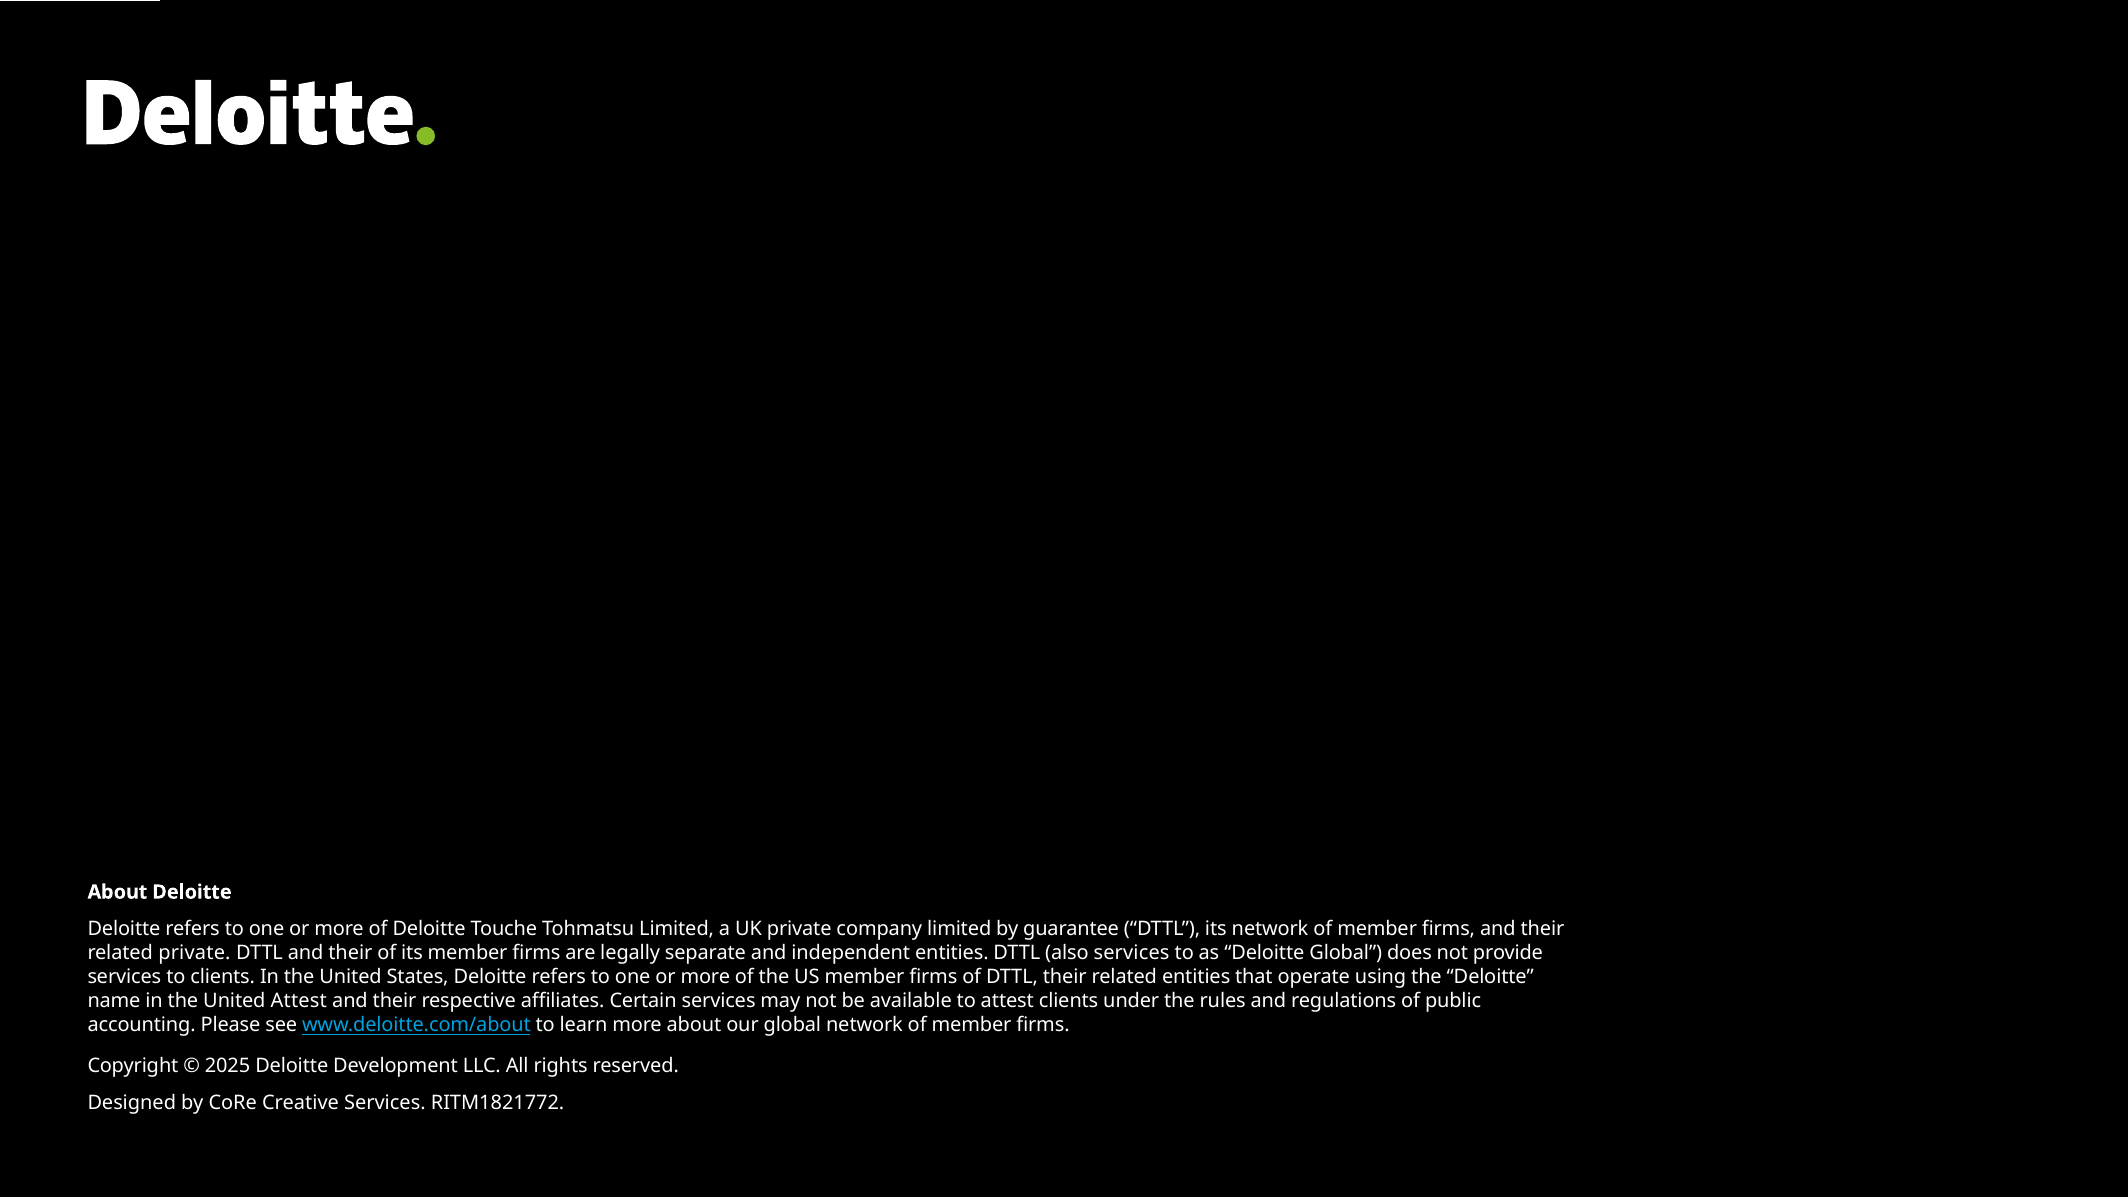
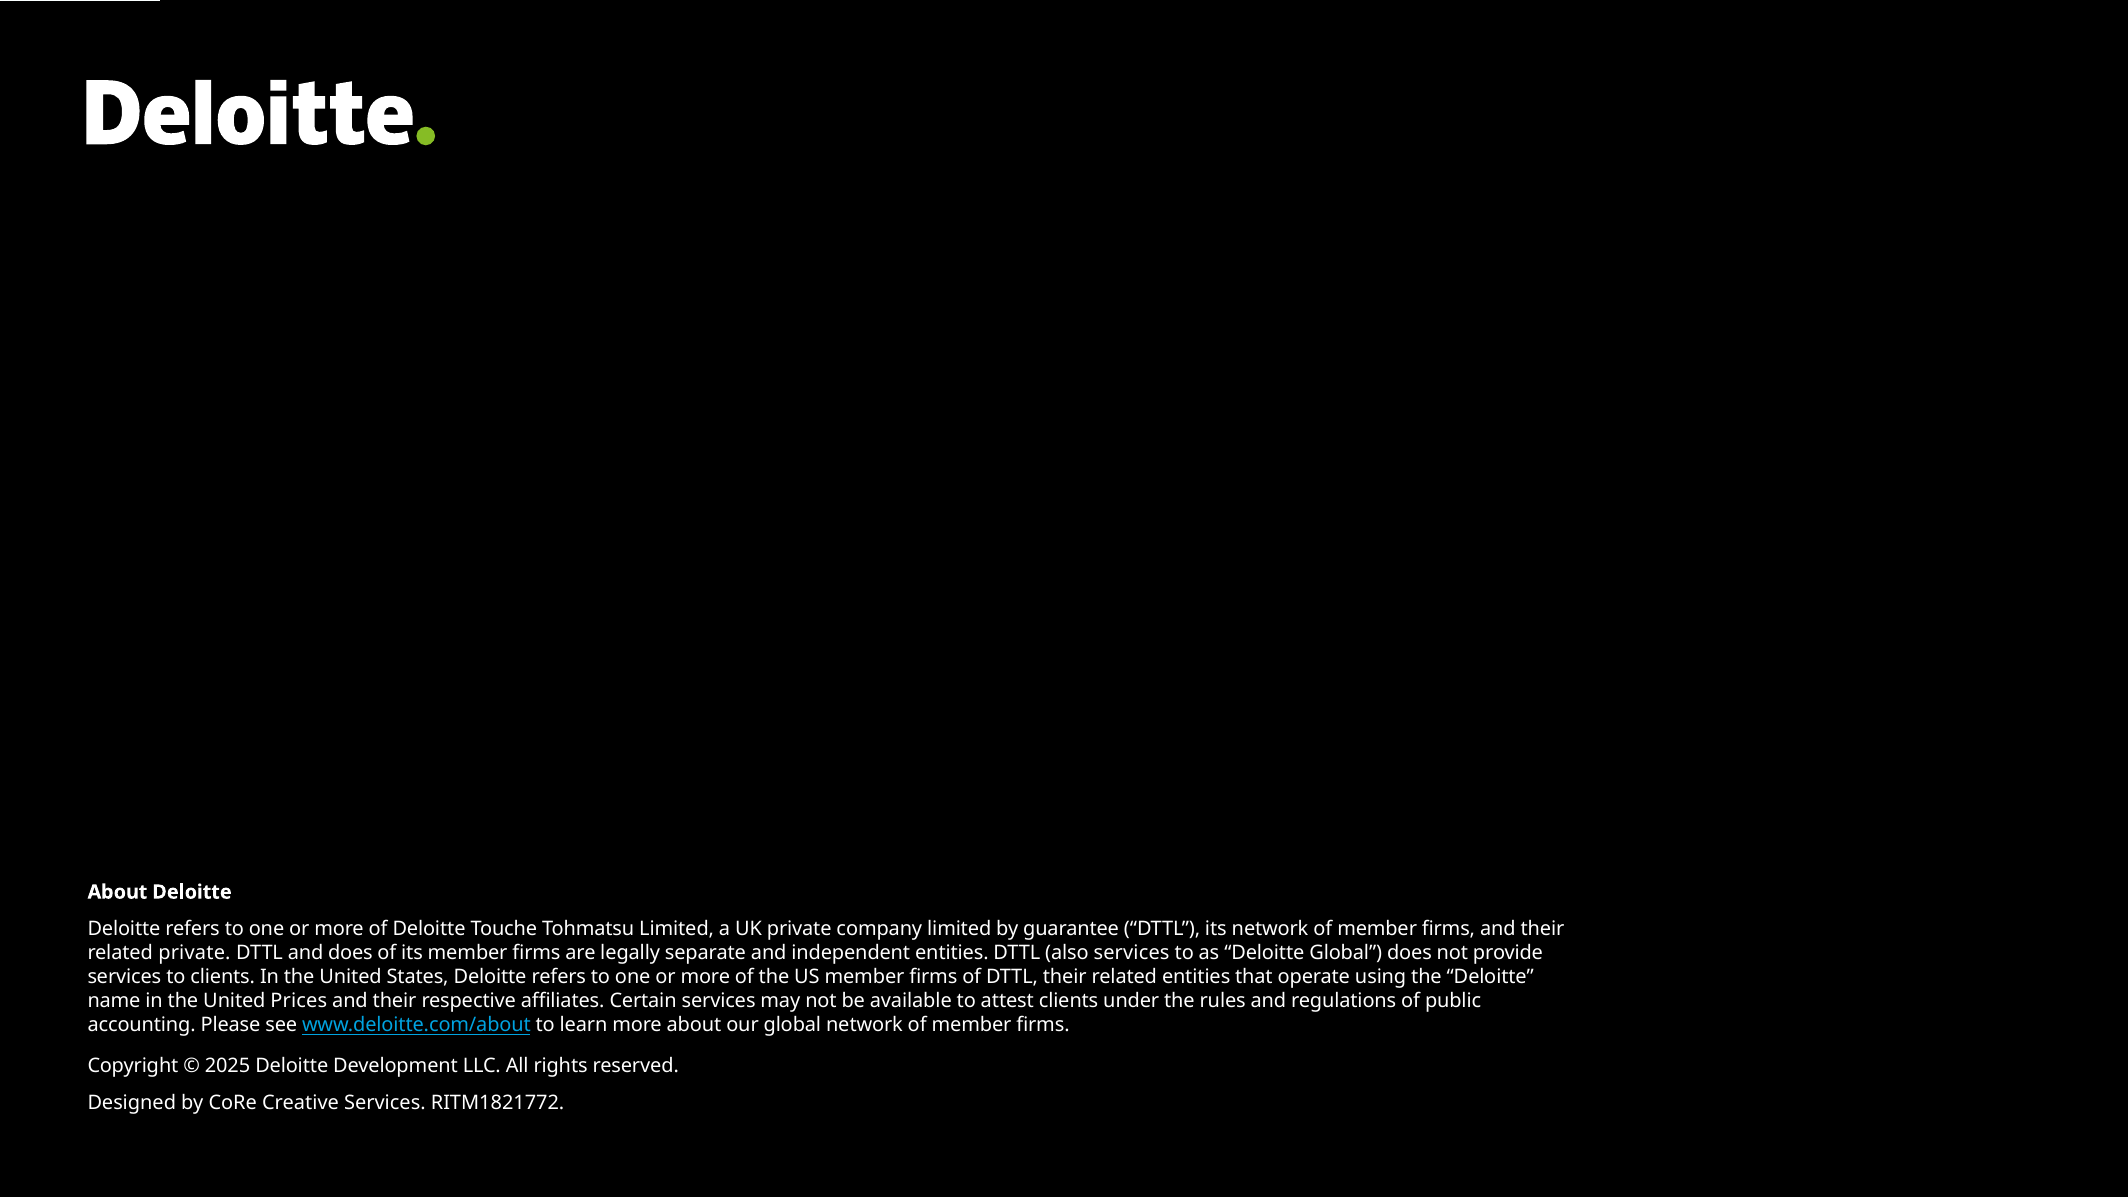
DTTL and their: their -> does
United Attest: Attest -> Prices
